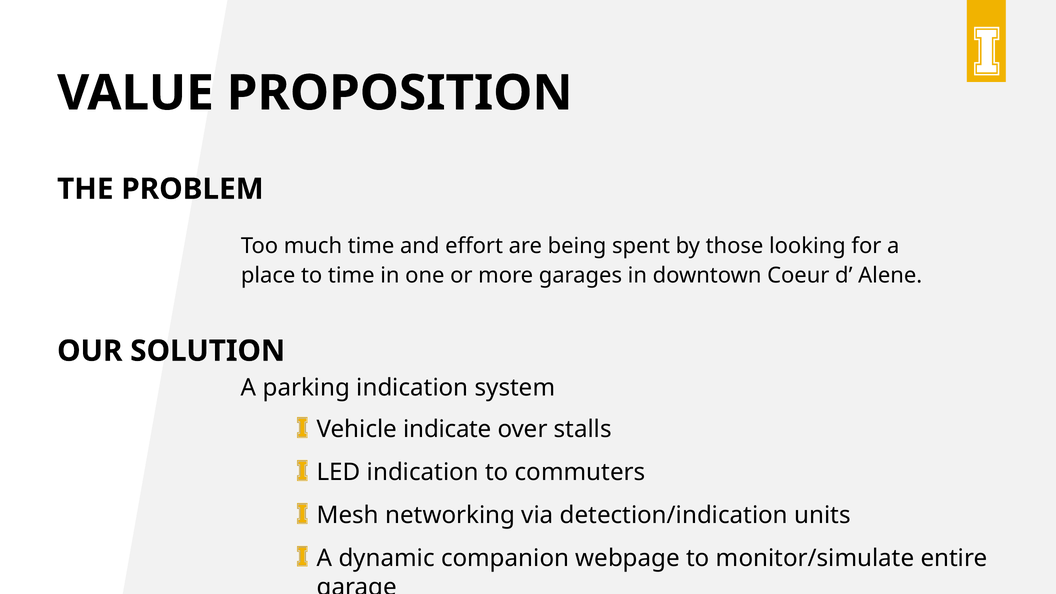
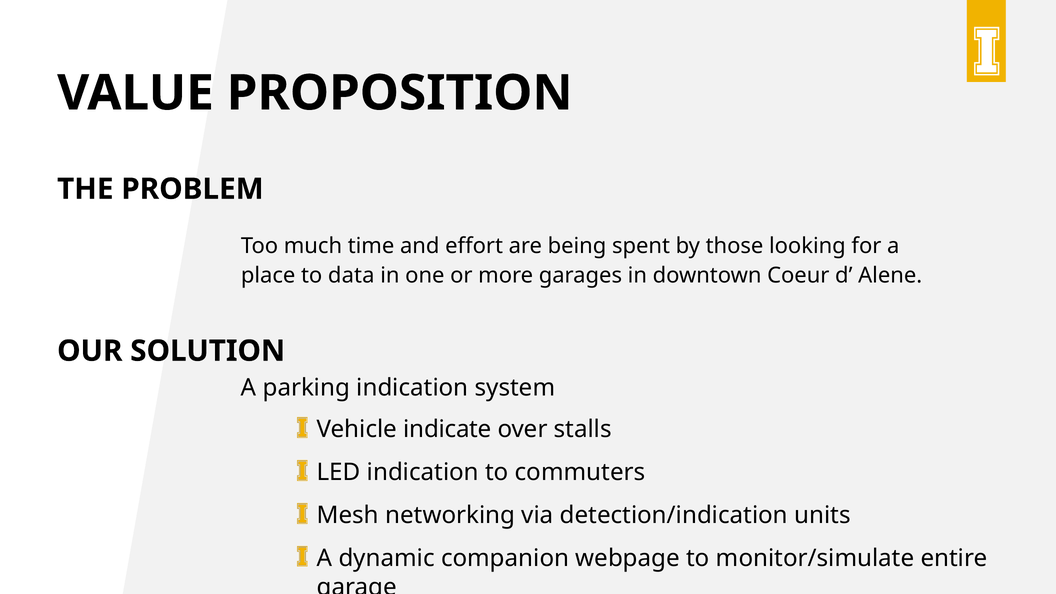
to time: time -> data
